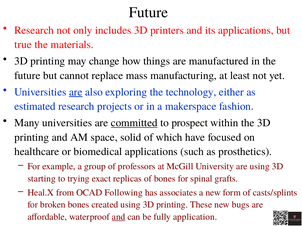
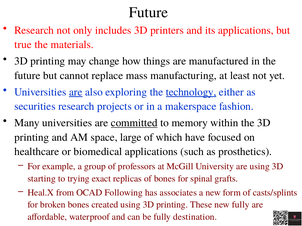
technology underline: none -> present
estimated: estimated -> securities
prospect: prospect -> memory
solid: solid -> large
new bugs: bugs -> fully
and at (119, 217) underline: present -> none
application: application -> destination
